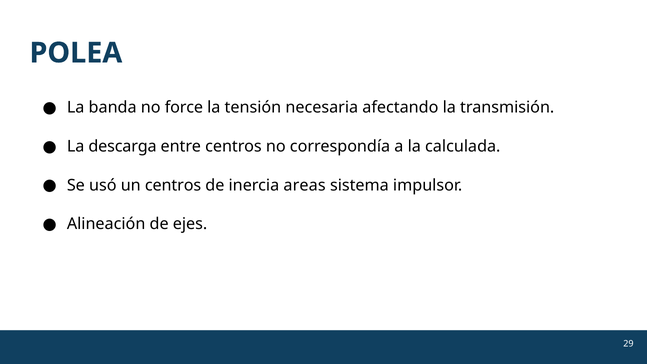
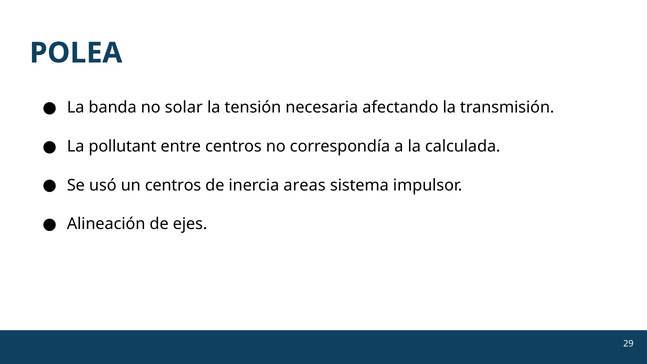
force: force -> solar
descarga: descarga -> pollutant
